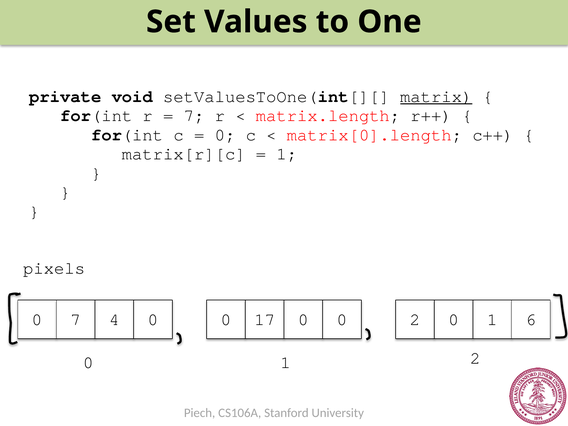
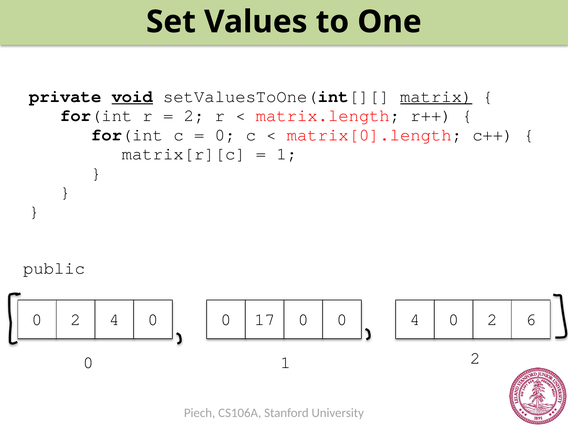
void underline: none -> present
7 at (194, 116): 7 -> 2
pixels: pixels -> public
7 at (76, 319): 7 -> 2
0 2: 2 -> 4
1 at (492, 319): 1 -> 2
